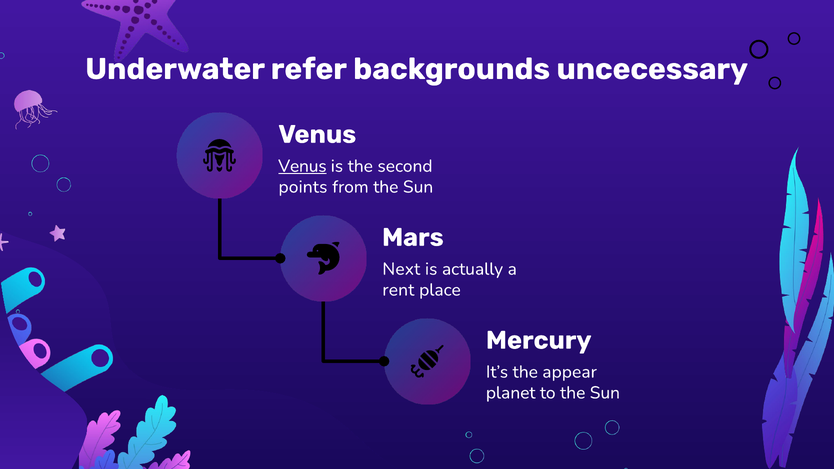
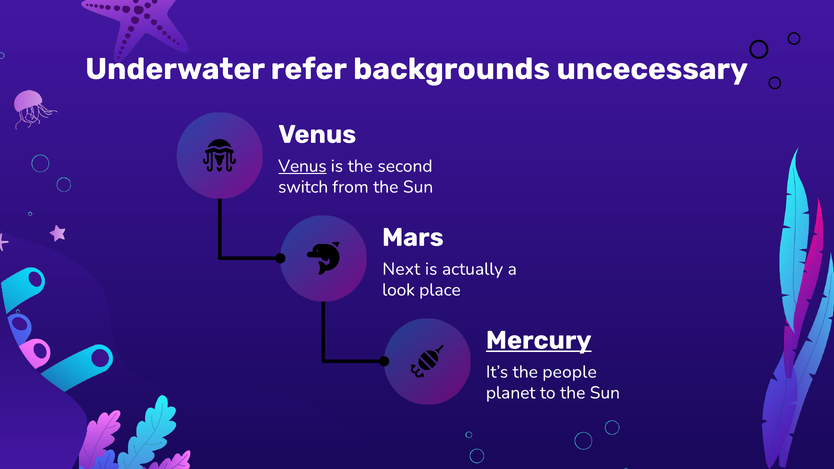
points: points -> switch
rent: rent -> look
Mercury underline: none -> present
appear: appear -> people
